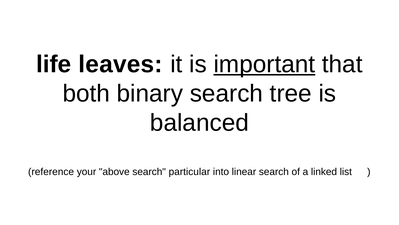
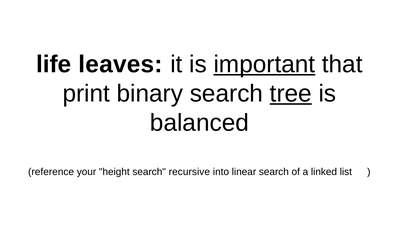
both: both -> print
tree underline: none -> present
above: above -> height
particular: particular -> recursive
